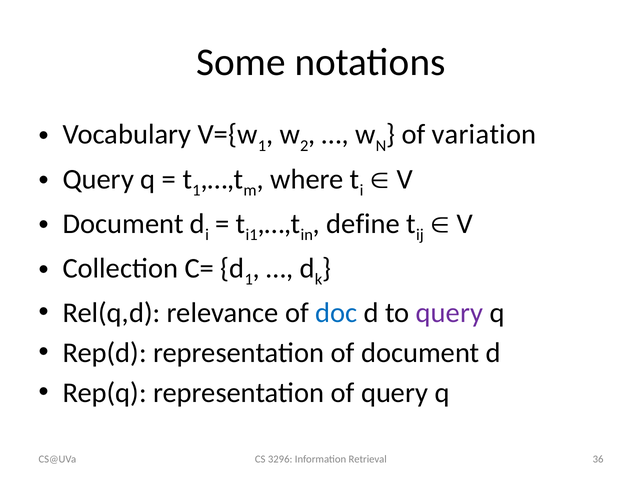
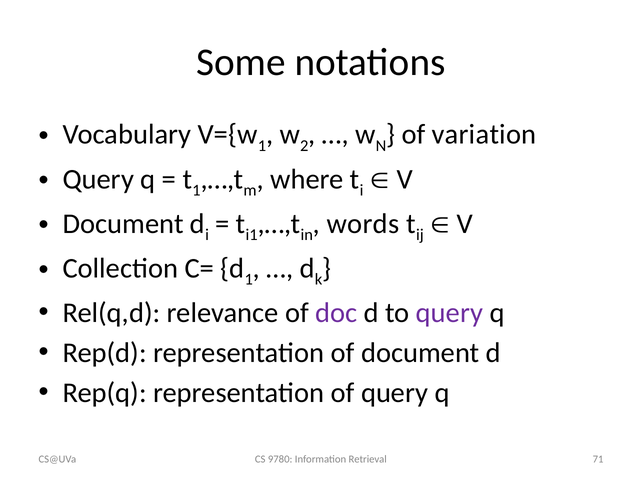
define: define -> words
doc colour: blue -> purple
3296: 3296 -> 9780
36: 36 -> 71
